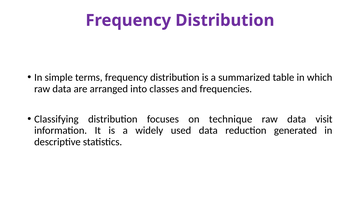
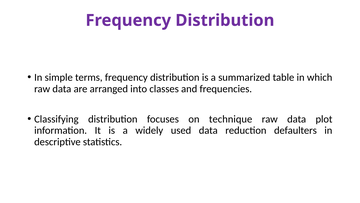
visit: visit -> plot
generated: generated -> defaulters
